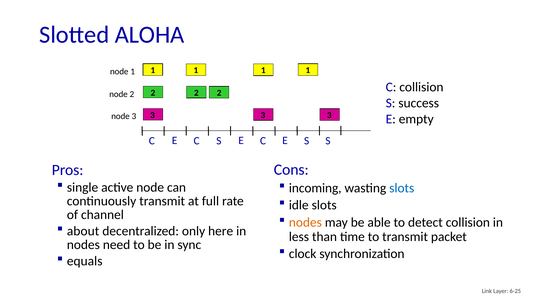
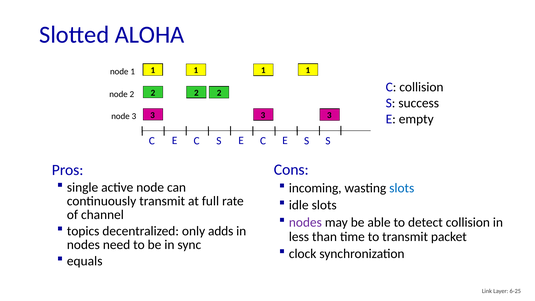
nodes at (305, 222) colour: orange -> purple
about: about -> topics
here: here -> adds
